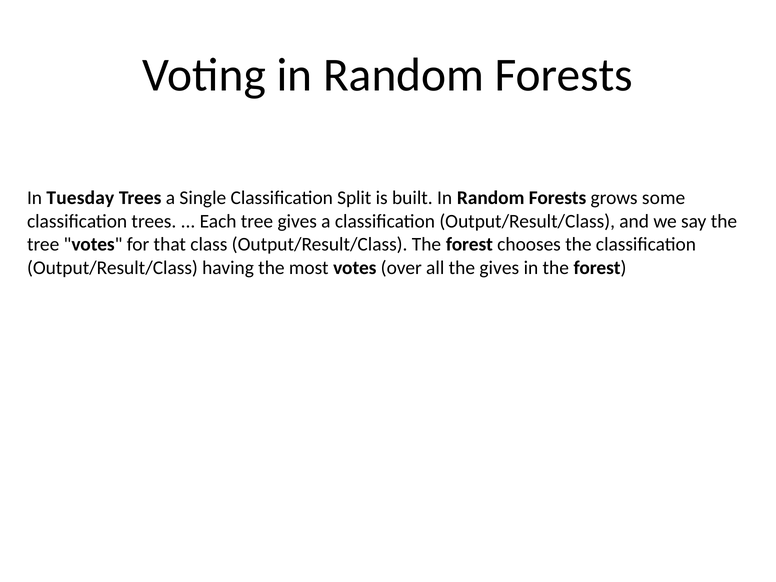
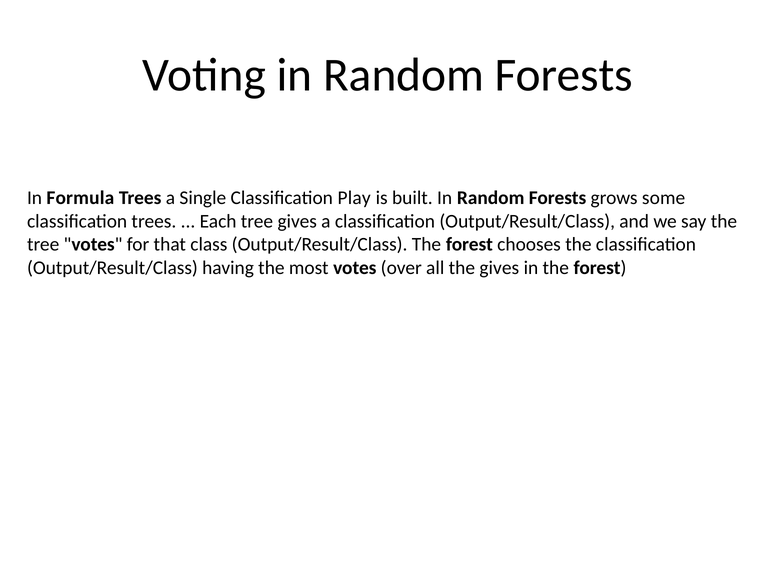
Tuesday: Tuesday -> Formula
Split: Split -> Play
